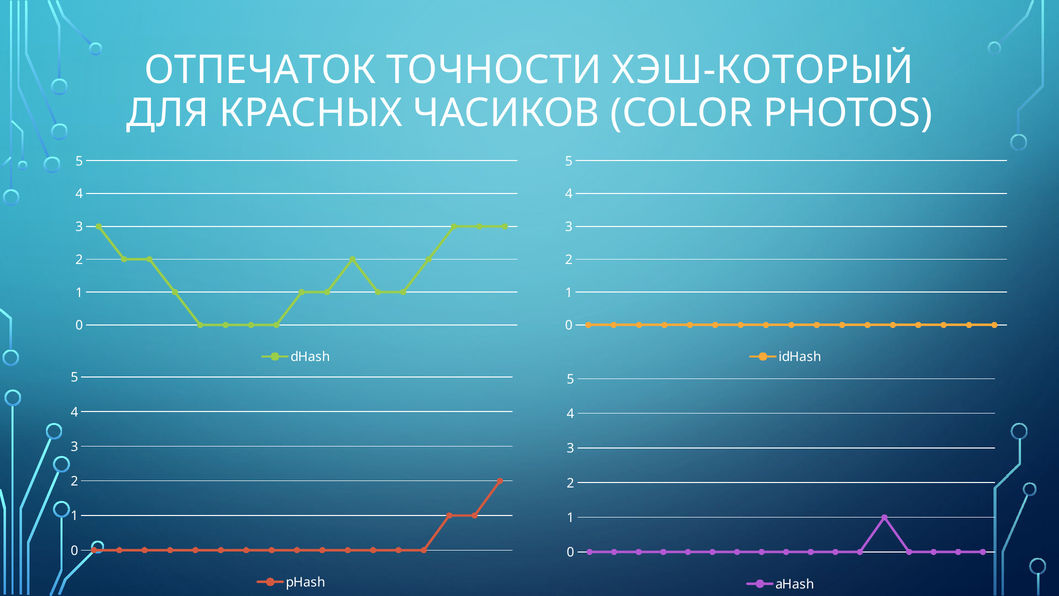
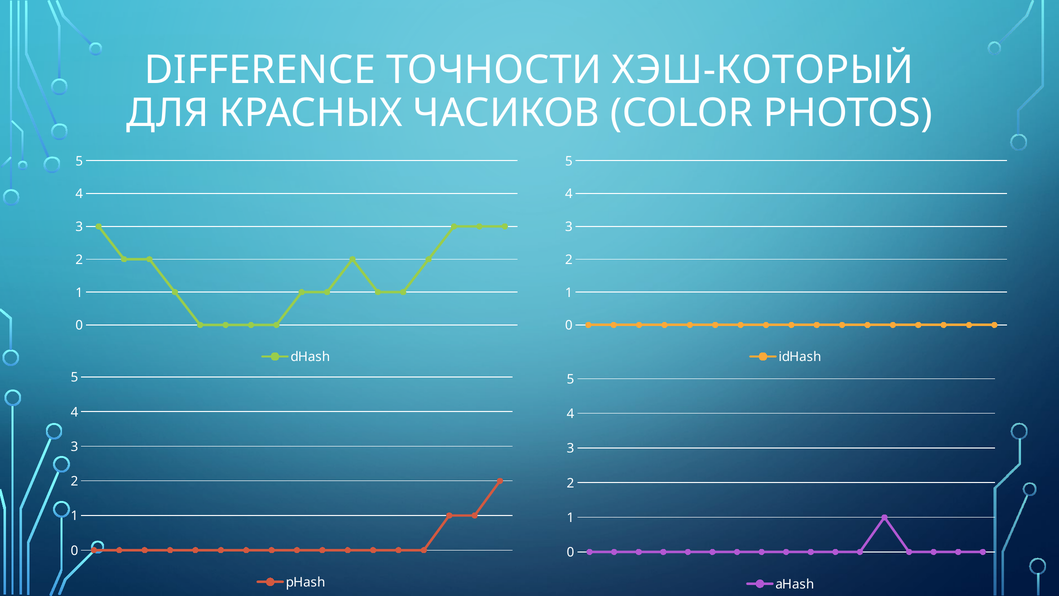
ОТПЕЧАТОК: ОТПЕЧАТОК -> DIFFERENCE
